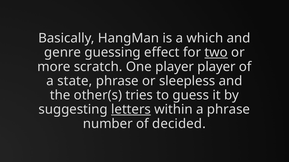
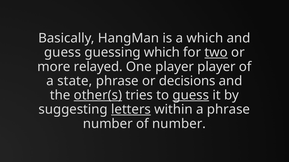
genre at (63, 53): genre -> guess
guessing effect: effect -> which
scratch: scratch -> relayed
sleepless: sleepless -> decisions
other(s underline: none -> present
guess at (191, 95) underline: none -> present
of decided: decided -> number
